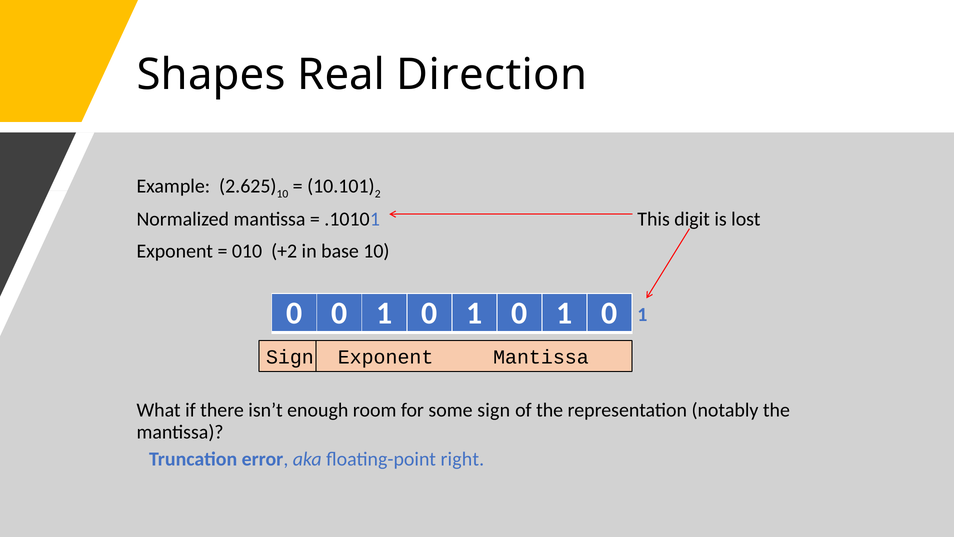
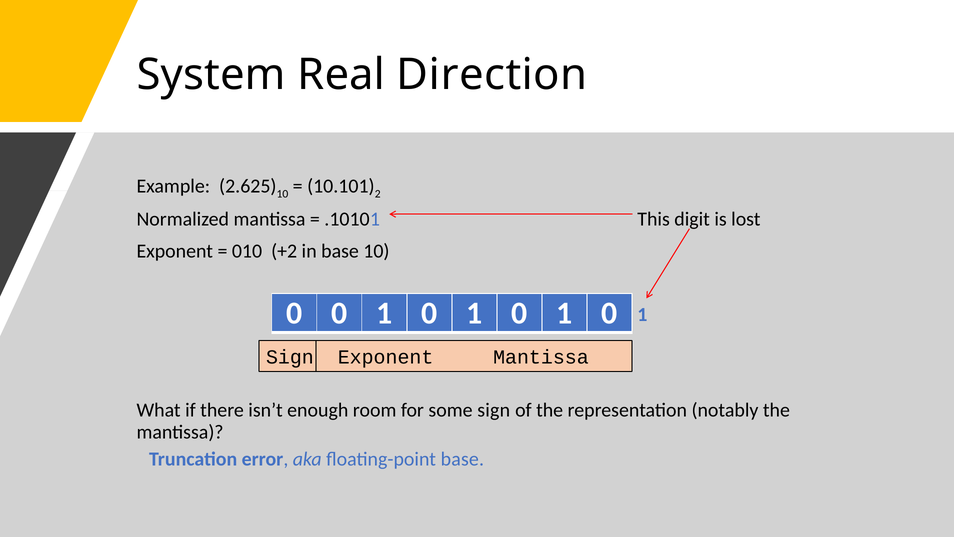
Shapes: Shapes -> System
floating-point right: right -> base
